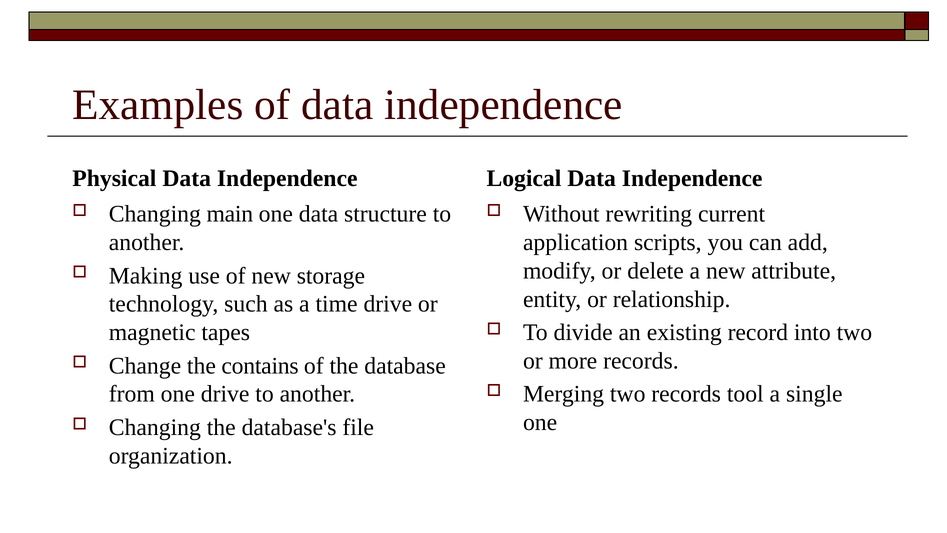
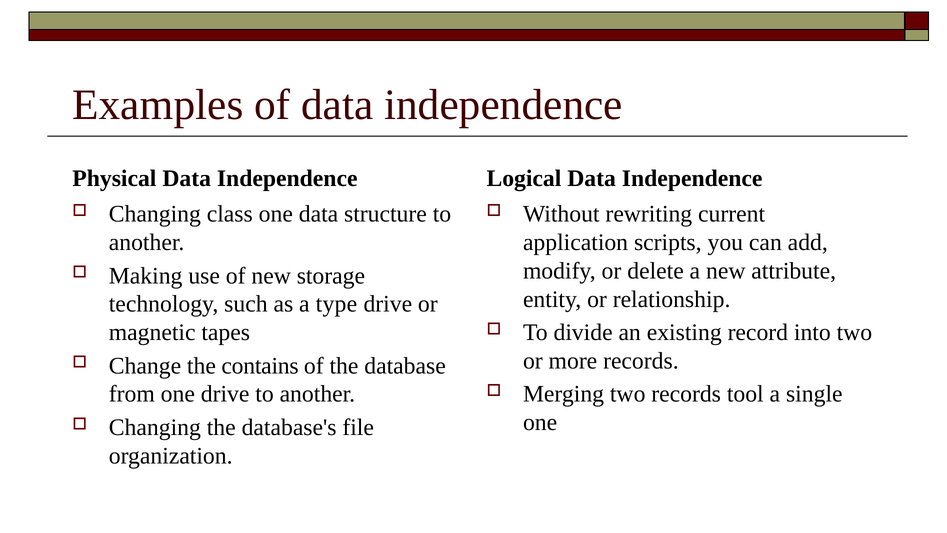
main: main -> class
time: time -> type
